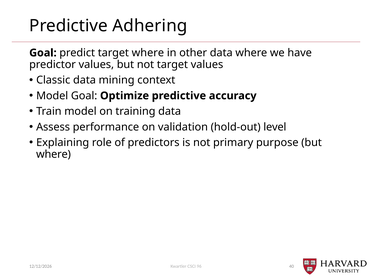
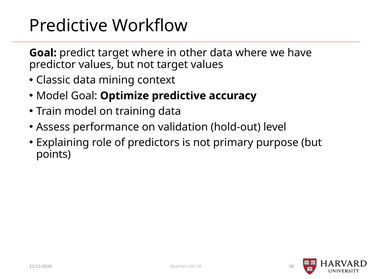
Adhering: Adhering -> Workflow
where at (53, 154): where -> points
